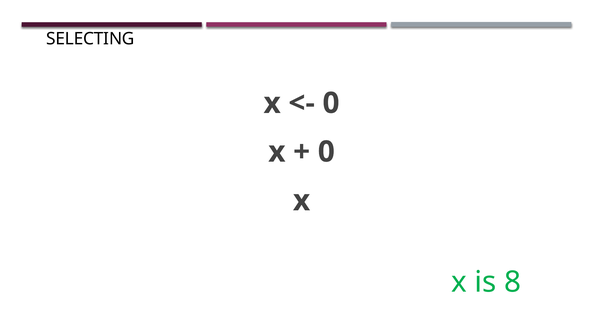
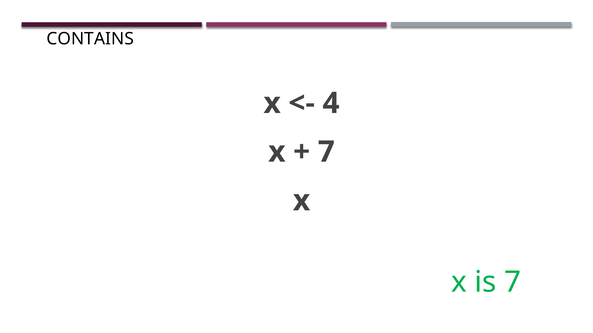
SELECTING: SELECTING -> CONTAINS
0 at (331, 103): 0 -> 4
0 at (326, 152): 0 -> 7
is 8: 8 -> 7
